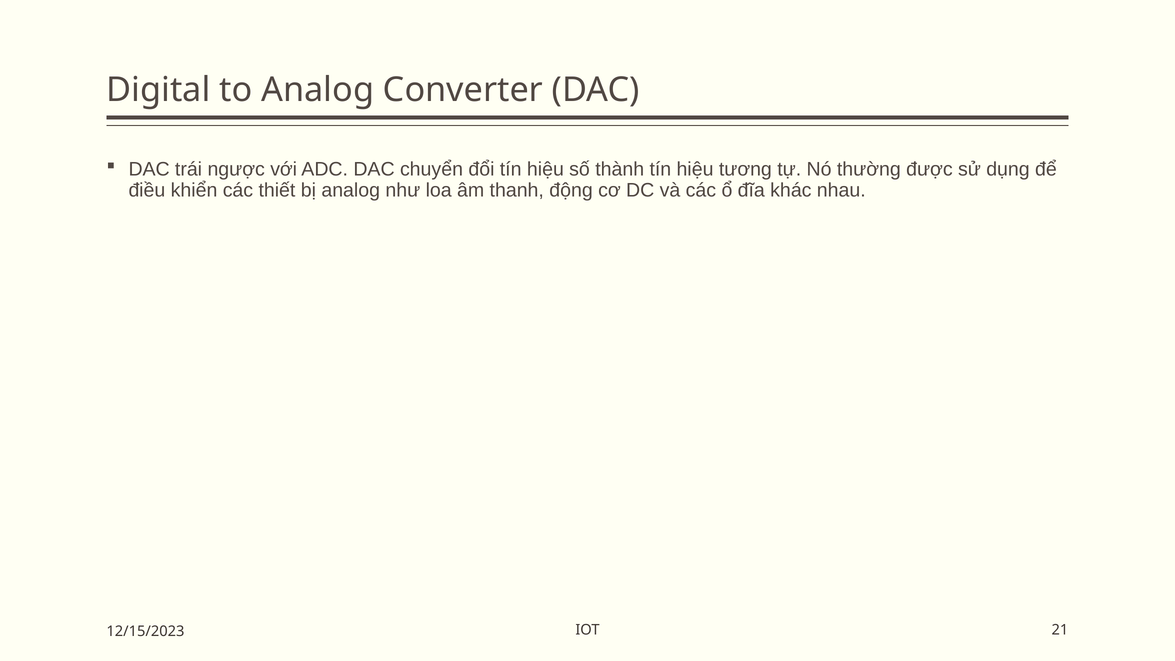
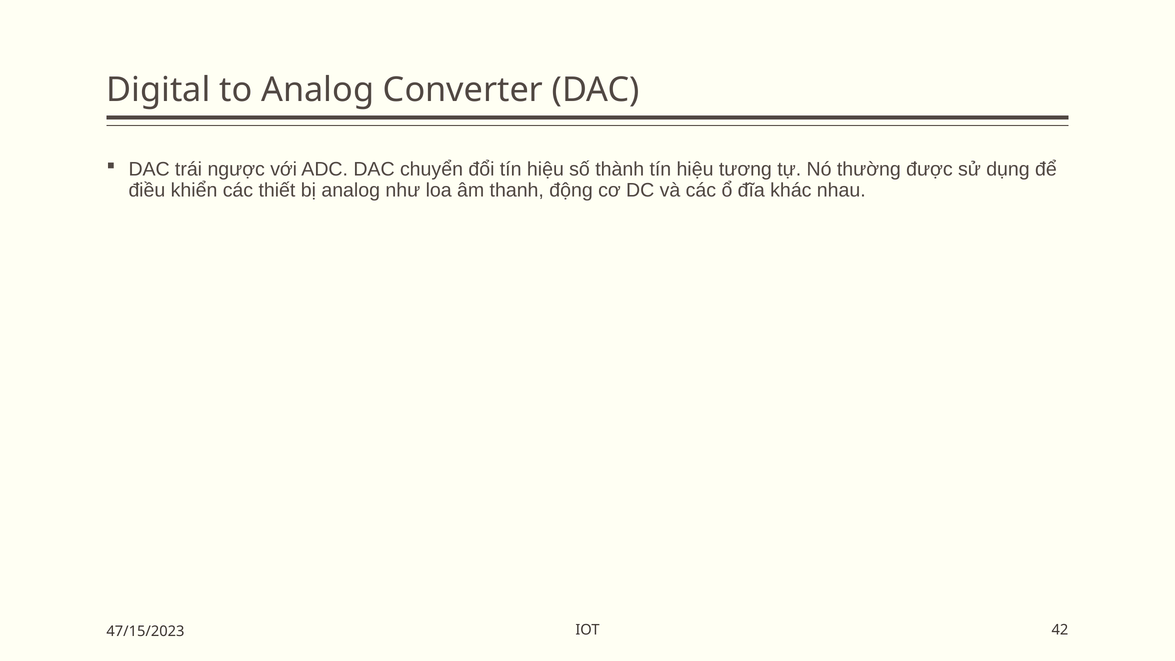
21: 21 -> 42
12/15/2023: 12/15/2023 -> 47/15/2023
